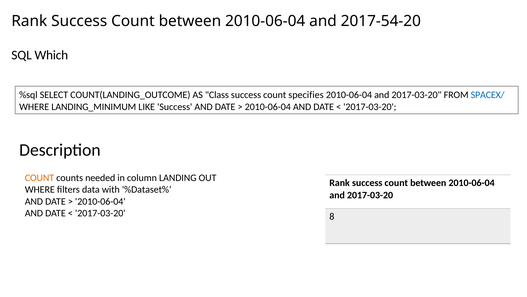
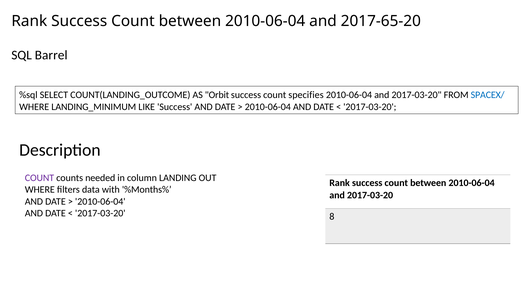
2017-54-20: 2017-54-20 -> 2017-65-20
Which: Which -> Barrel
Class: Class -> Orbit
COUNT at (39, 177) colour: orange -> purple
%Dataset%: %Dataset% -> %Months%
